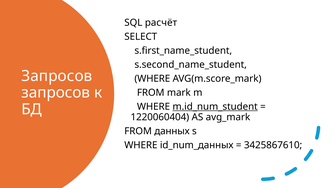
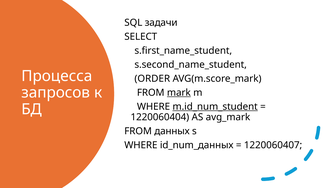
расчёт: расчёт -> задачи
Запросов at (57, 76): Запросов -> Процесса
WHERE at (152, 79): WHERE -> ORDER
mark underline: none -> present
3425867610: 3425867610 -> 1220060407
